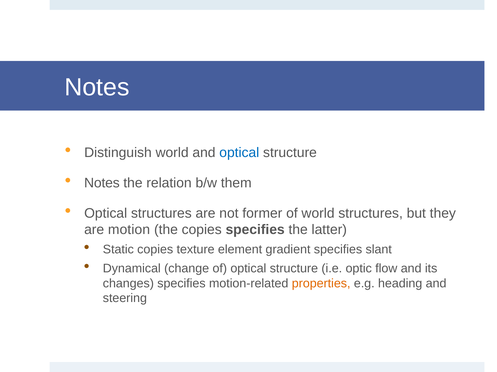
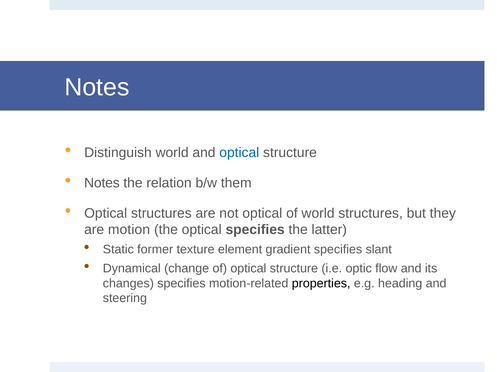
not former: former -> optical
the copies: copies -> optical
Static copies: copies -> former
properties colour: orange -> black
